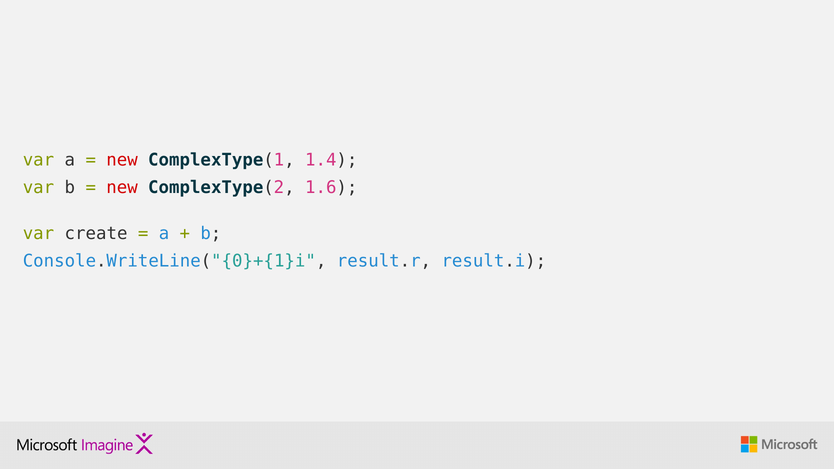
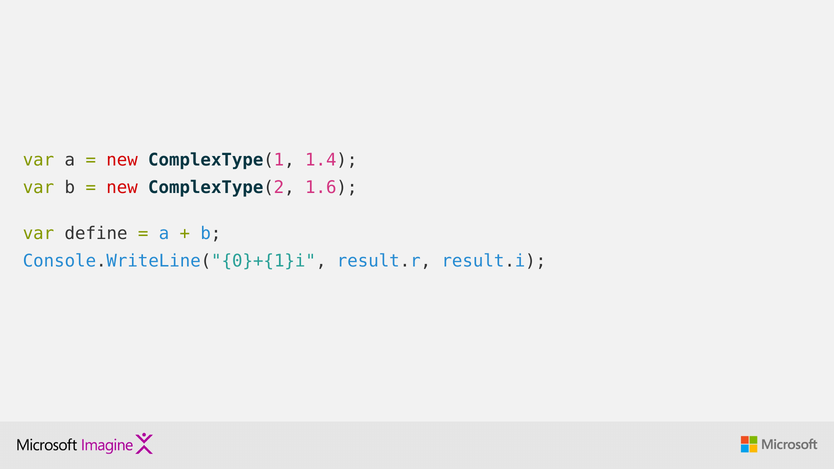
create: create -> define
